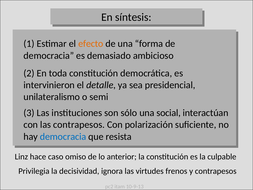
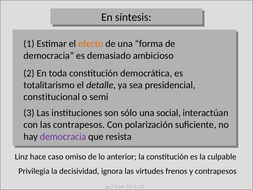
intervinieron: intervinieron -> totalitarismo
unilateralismo: unilateralismo -> constitucional
democracia at (63, 136) colour: blue -> purple
